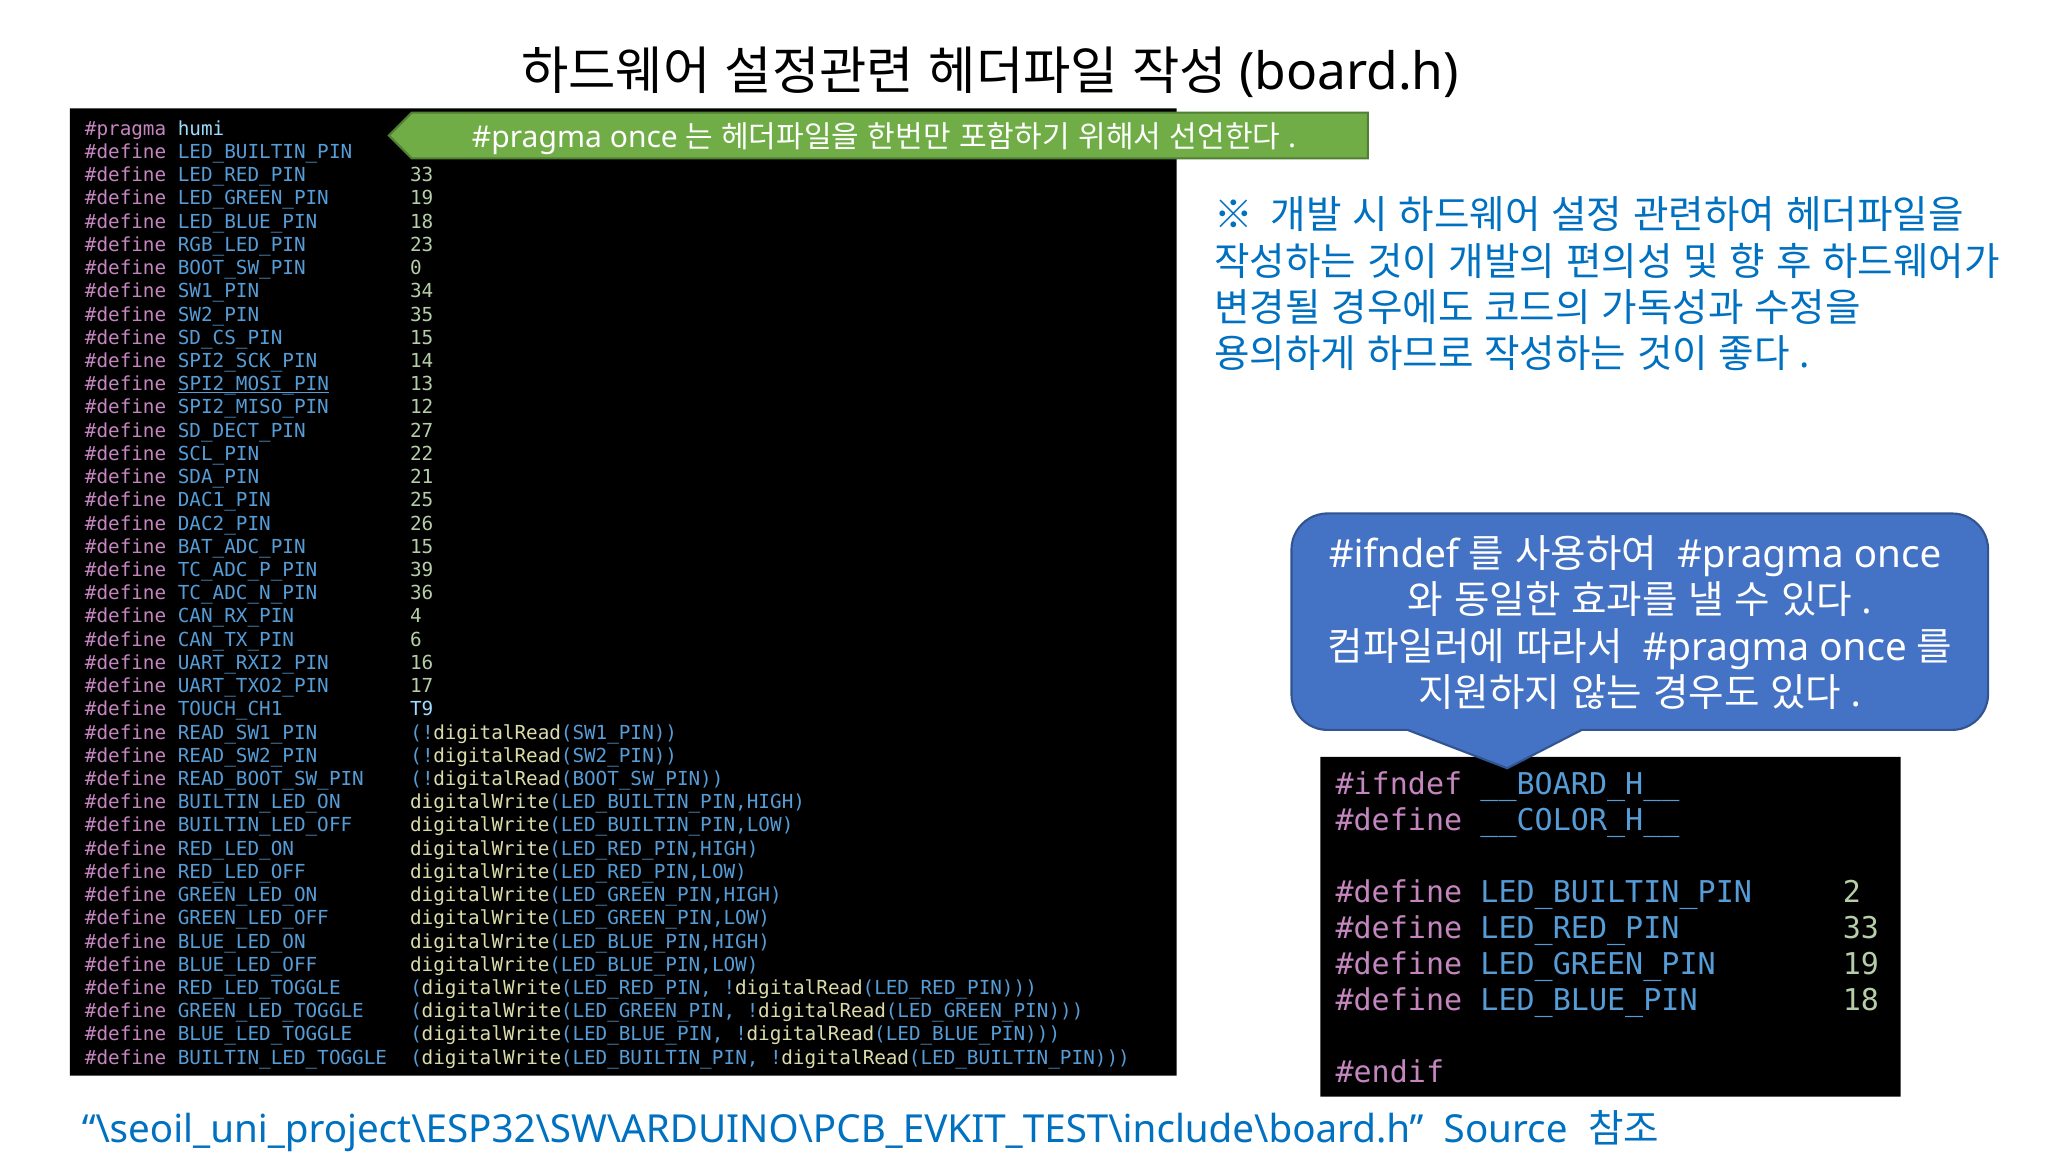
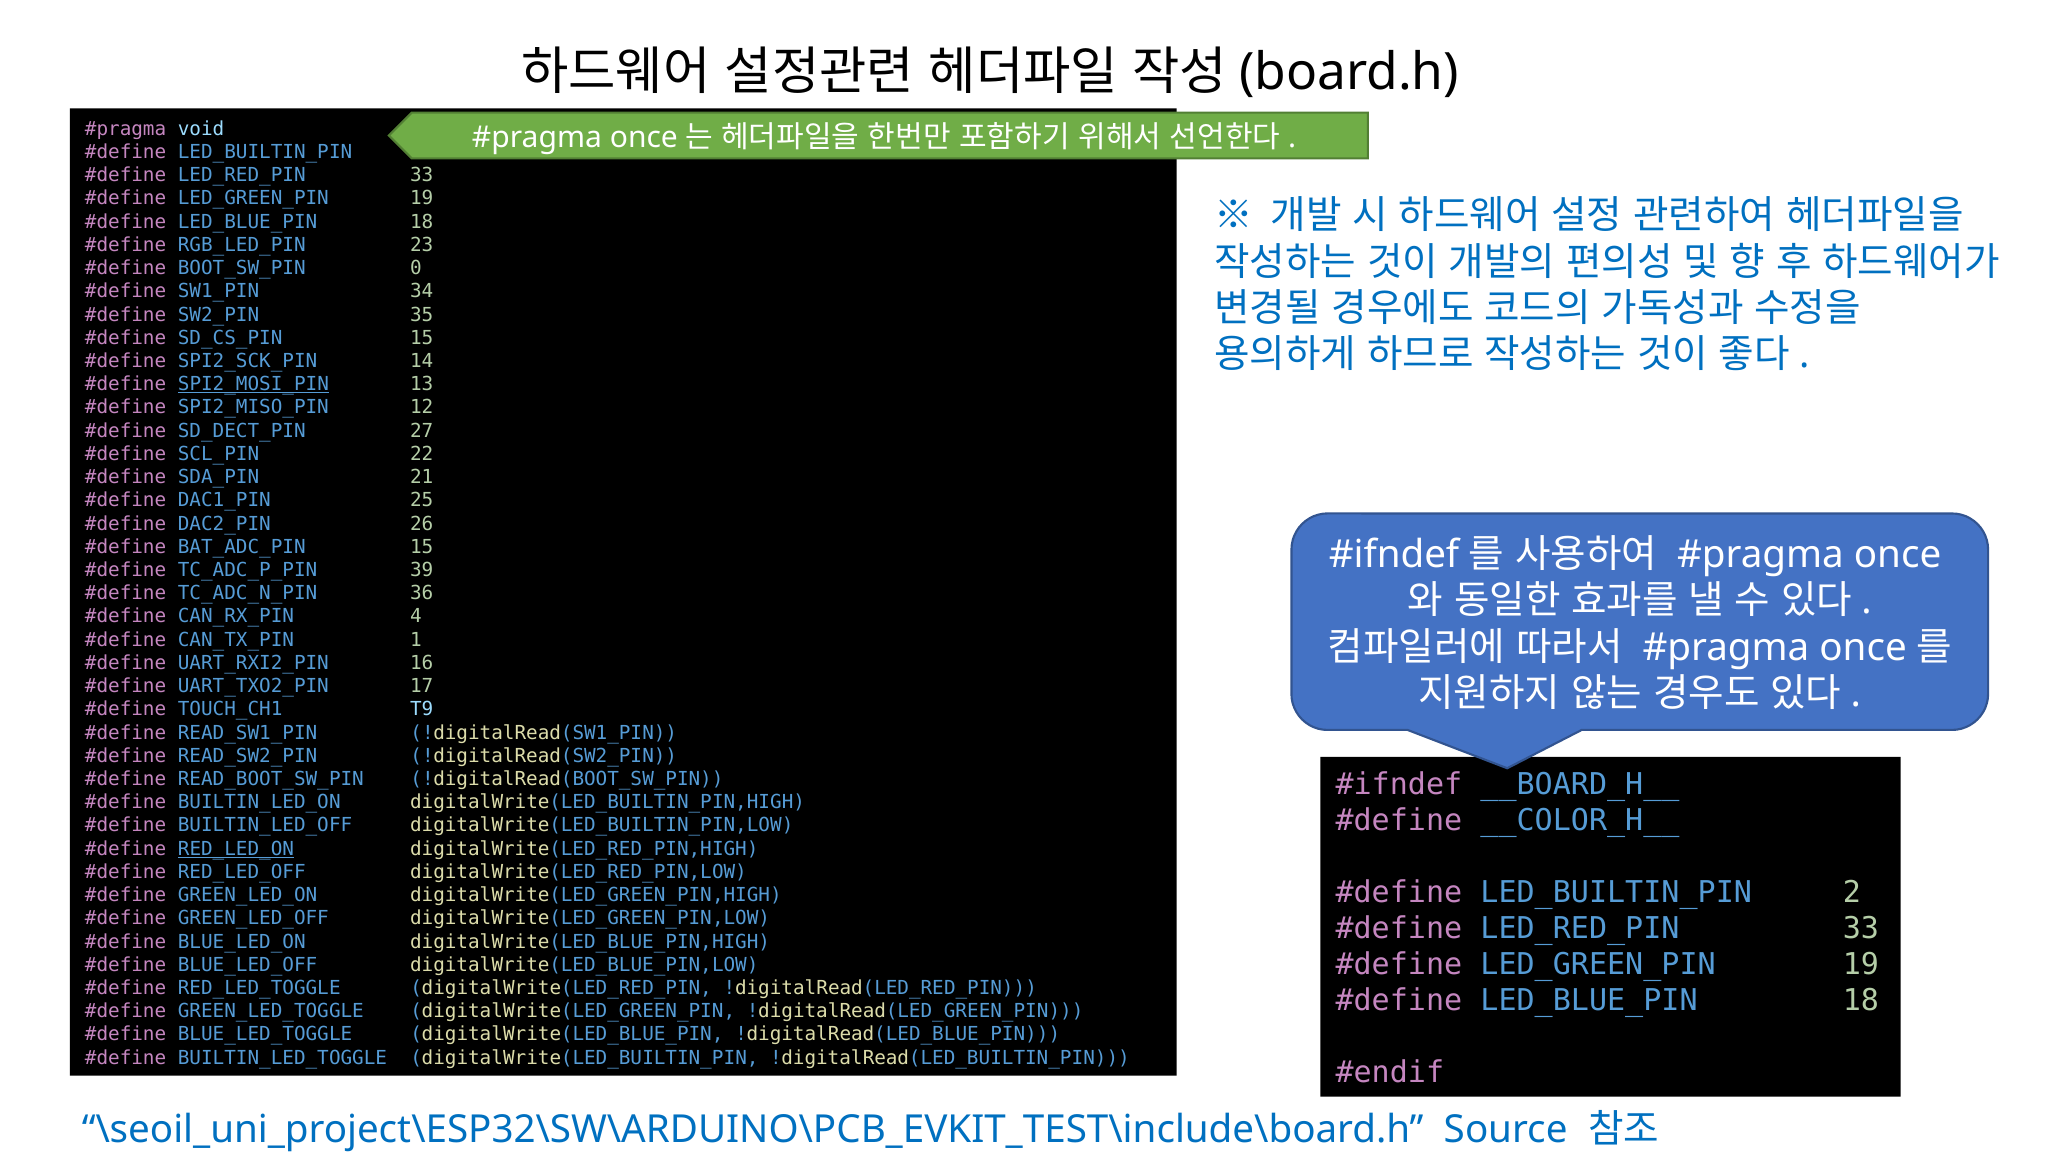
humi: humi -> void
6: 6 -> 1
RED_LED_ON underline: none -> present
